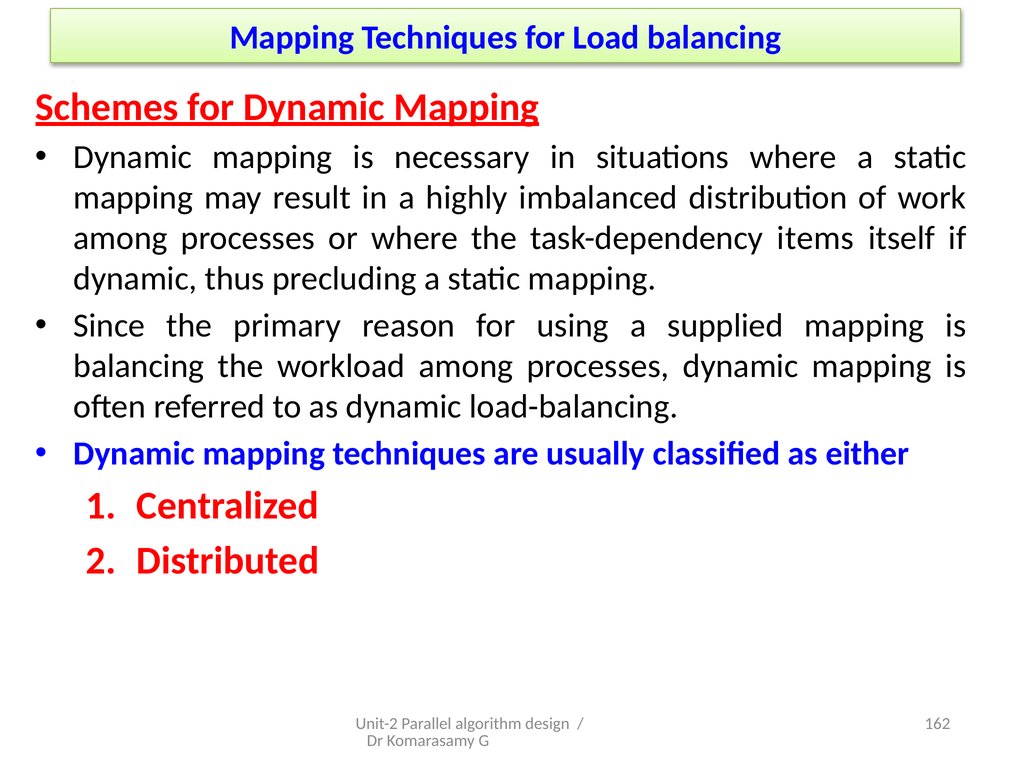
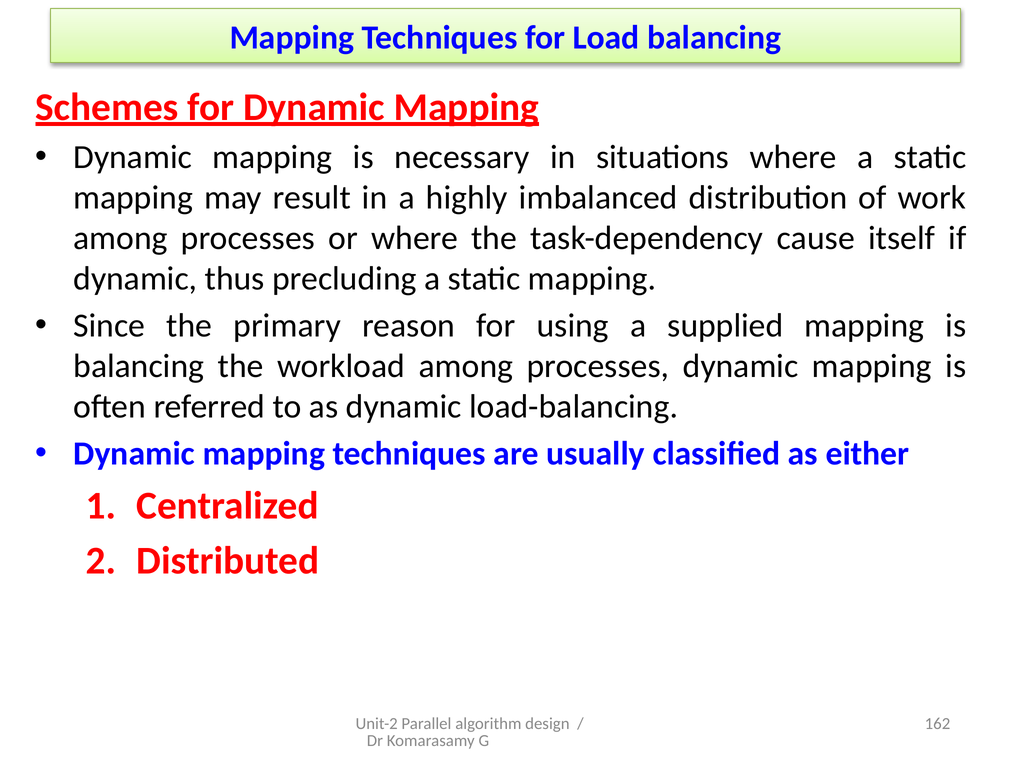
items: items -> cause
